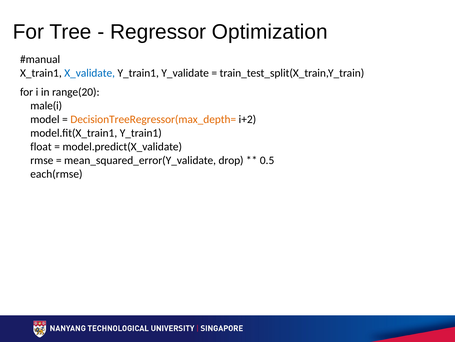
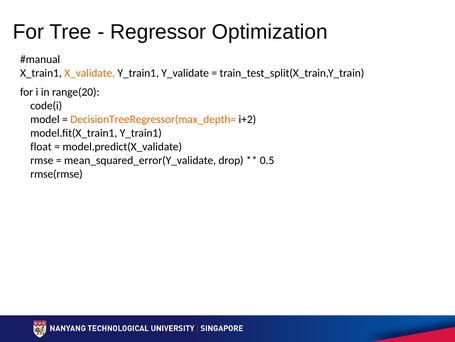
X_validate colour: blue -> orange
male(i: male(i -> code(i
each(rmse: each(rmse -> rmse(rmse
